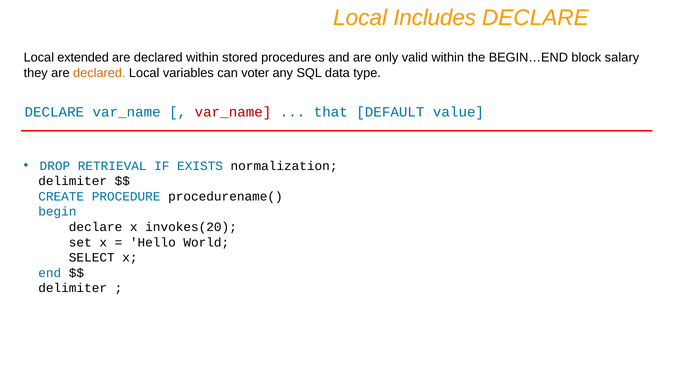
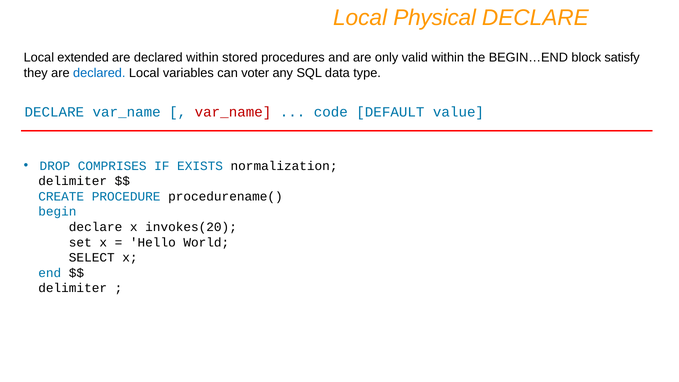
Includes: Includes -> Physical
salary: salary -> satisfy
declared at (99, 73) colour: orange -> blue
that: that -> code
RETRIEVAL: RETRIEVAL -> COMPRISES
